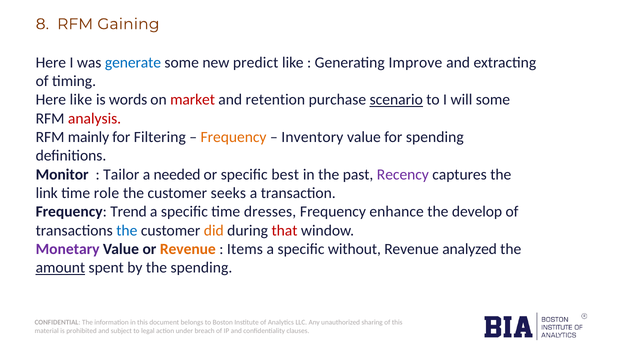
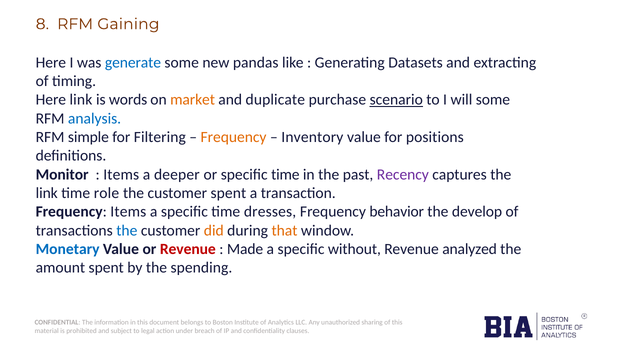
predict: predict -> pandas
Improve: Improve -> Datasets
Here like: like -> link
market colour: red -> orange
retention: retention -> duplicate
analysis colour: red -> blue
mainly: mainly -> simple
for spending: spending -> positions
Tailor at (121, 174): Tailor -> Items
needed: needed -> deeper
or specific best: best -> time
customer seeks: seeks -> spent
Frequency Trend: Trend -> Items
enhance: enhance -> behavior
that colour: red -> orange
Monetary colour: purple -> blue
Revenue at (188, 249) colour: orange -> red
Items: Items -> Made
amount underline: present -> none
